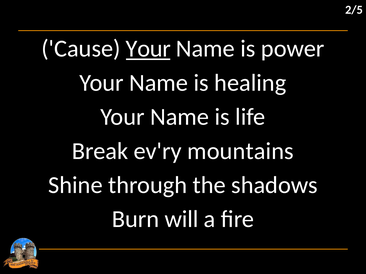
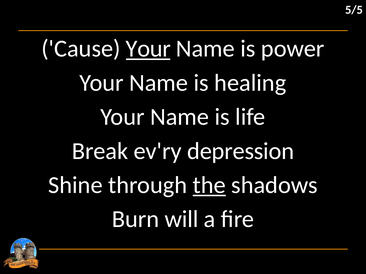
2/5: 2/5 -> 5/5
mountains: mountains -> depression
the underline: none -> present
